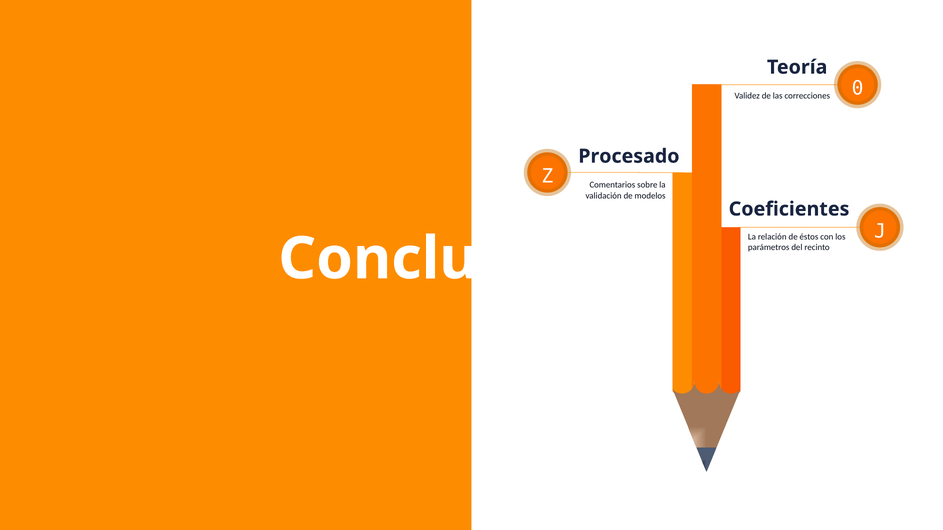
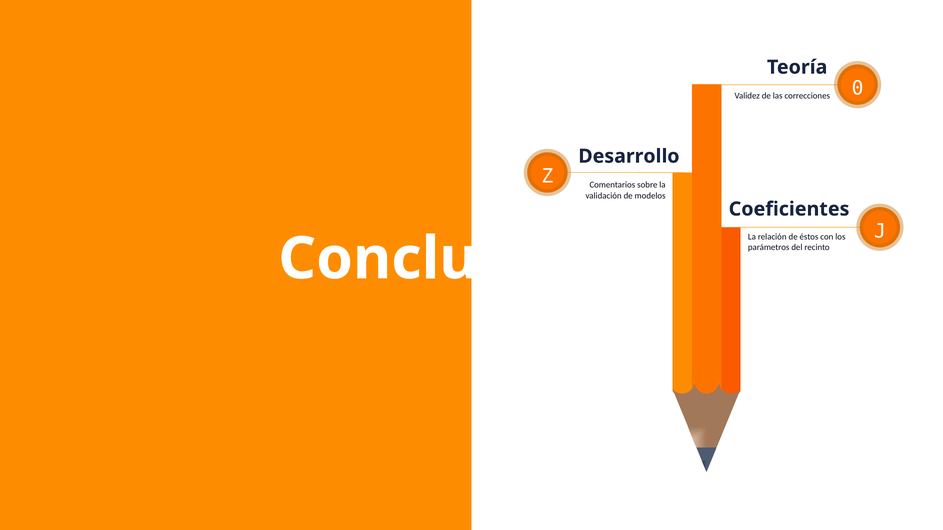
Procesado: Procesado -> Desarrollo
